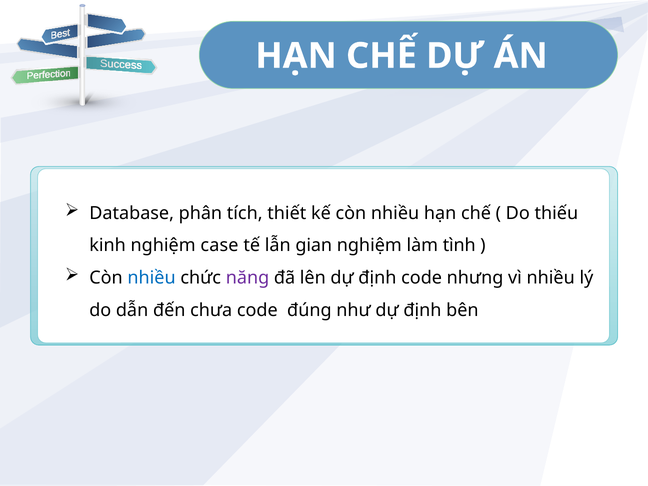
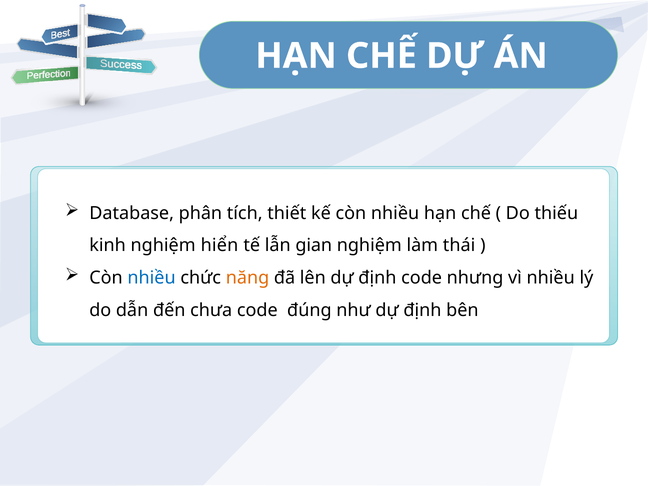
case: case -> hiển
tình: tình -> thái
năng colour: purple -> orange
